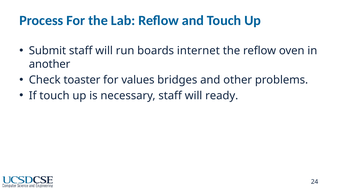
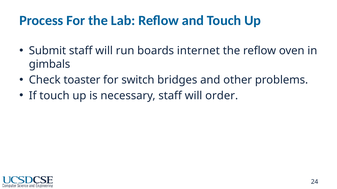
another: another -> gimbals
values: values -> switch
ready: ready -> order
